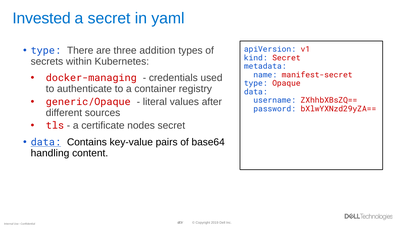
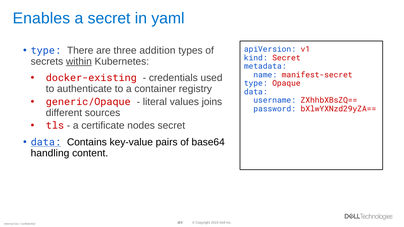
Invested: Invested -> Enables
within underline: none -> present
docker-managing: docker-managing -> docker-existing
after: after -> joins
